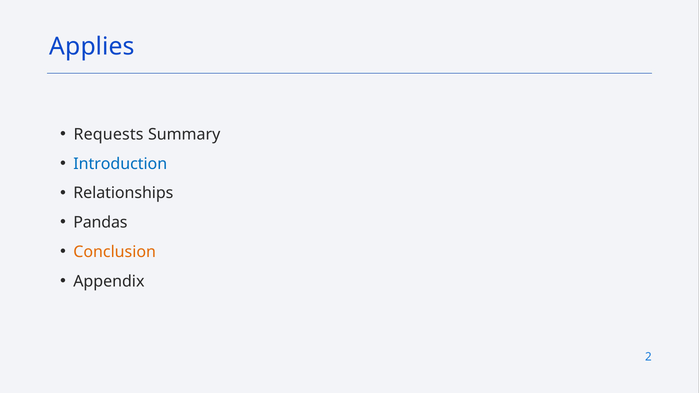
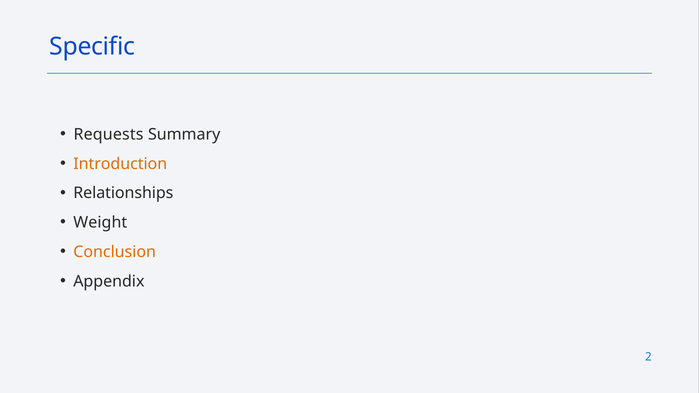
Applies: Applies -> Specific
Introduction colour: blue -> orange
Pandas: Pandas -> Weight
